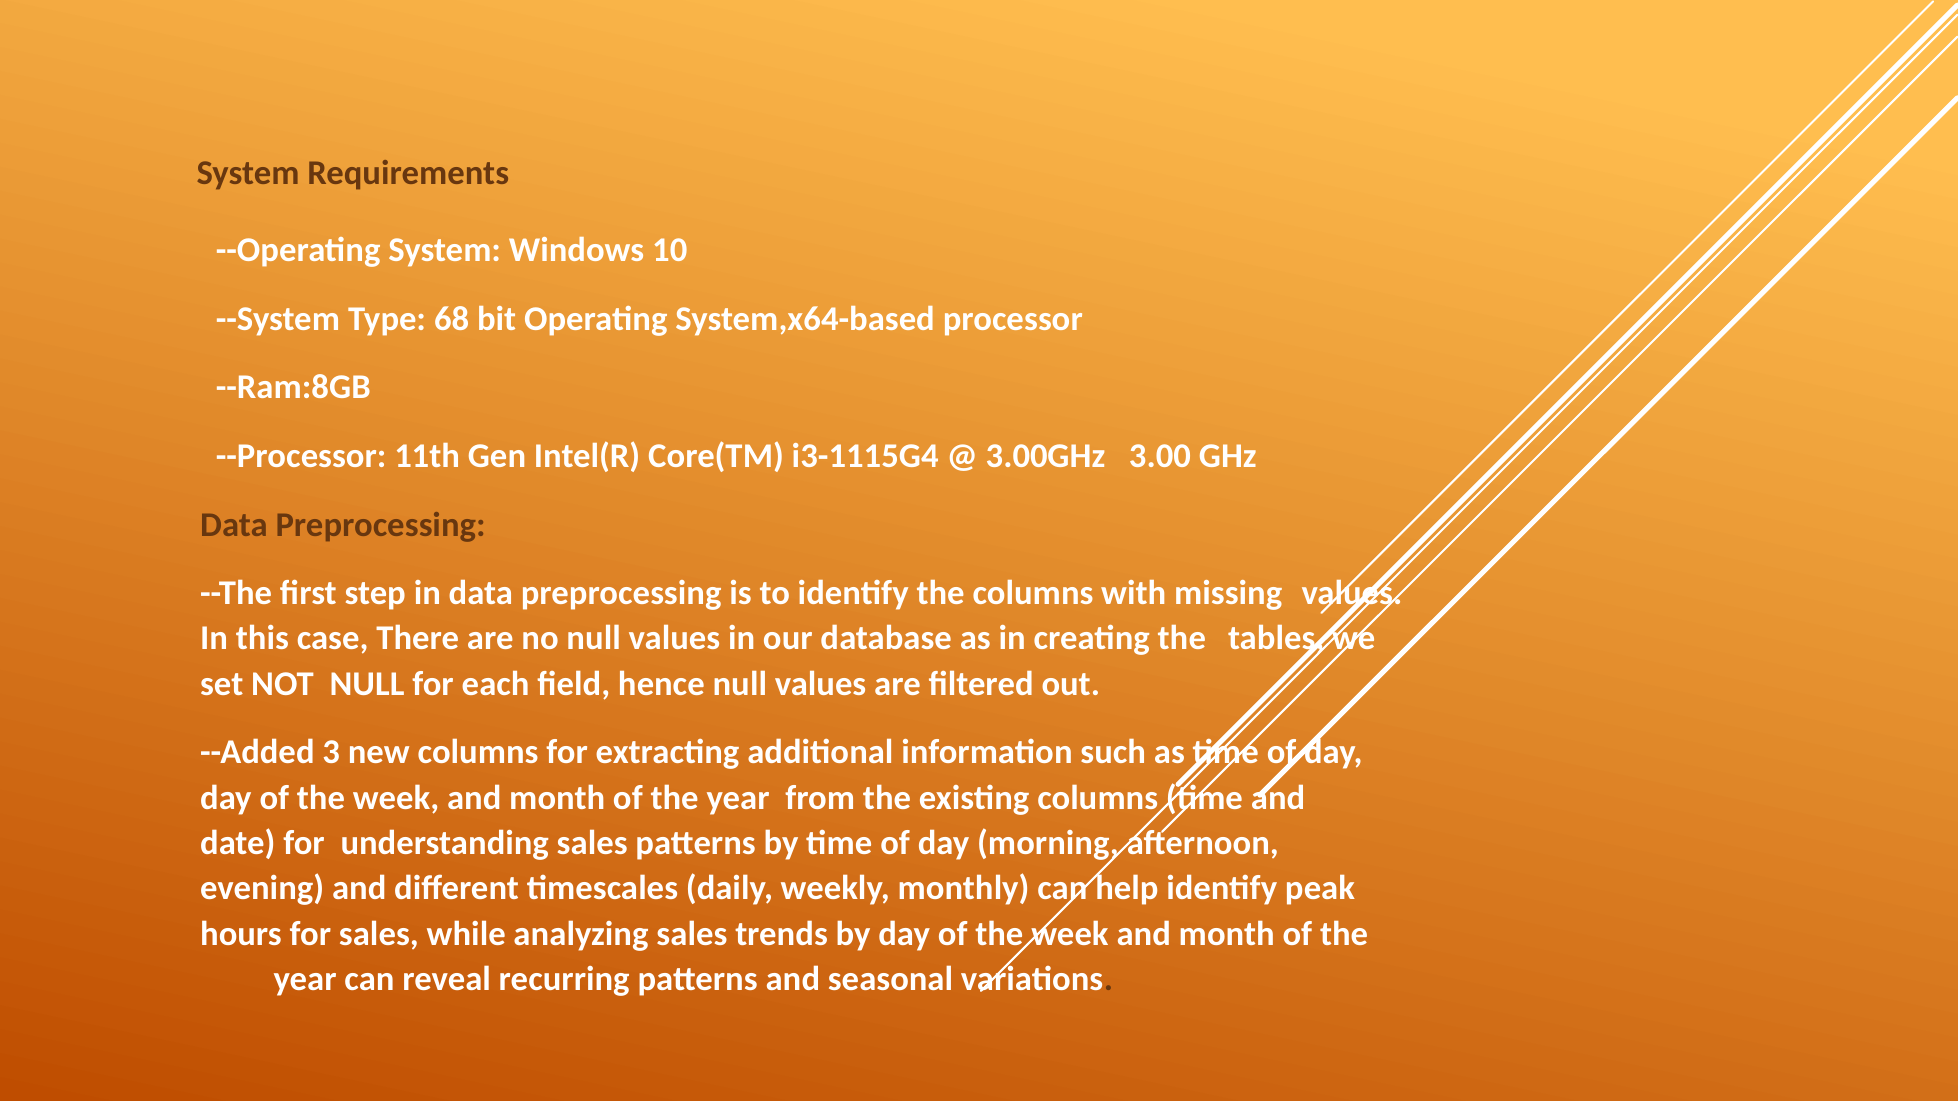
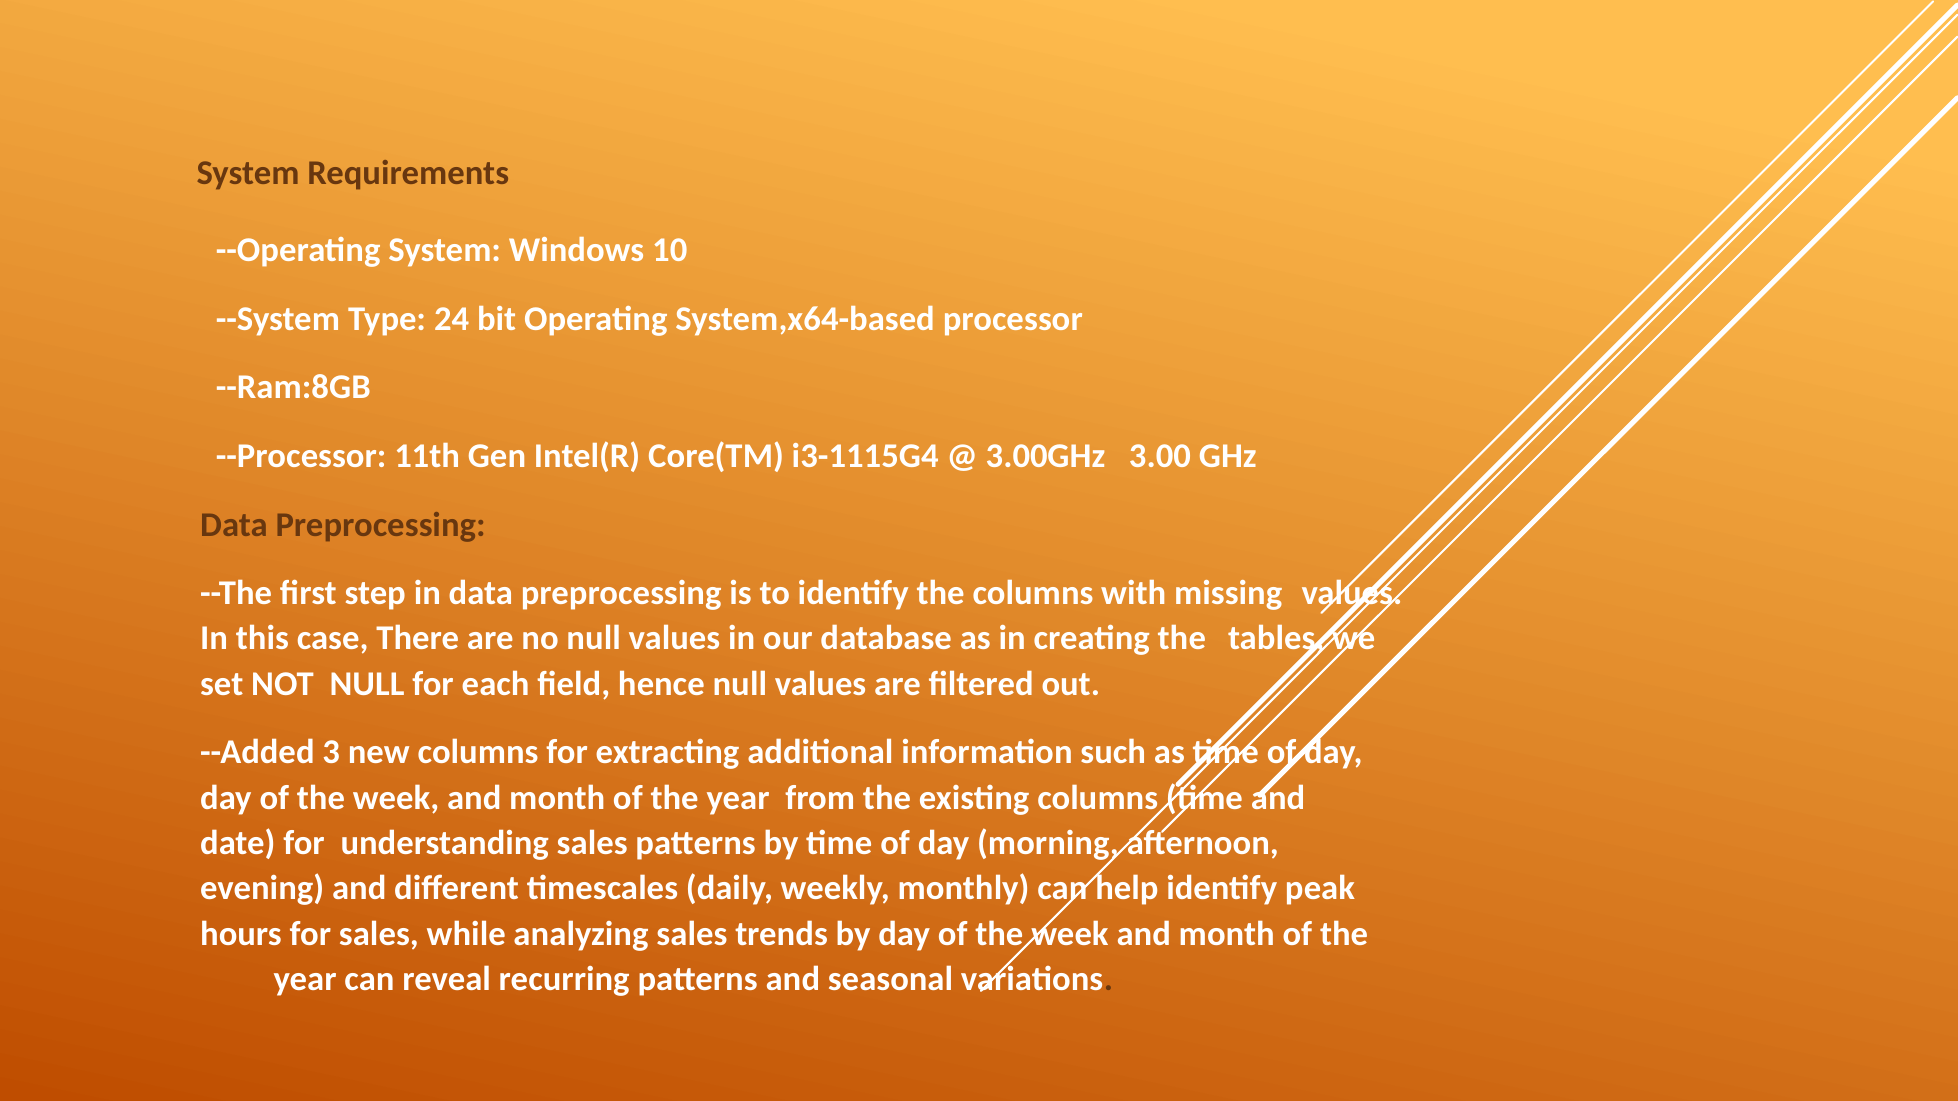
68: 68 -> 24
